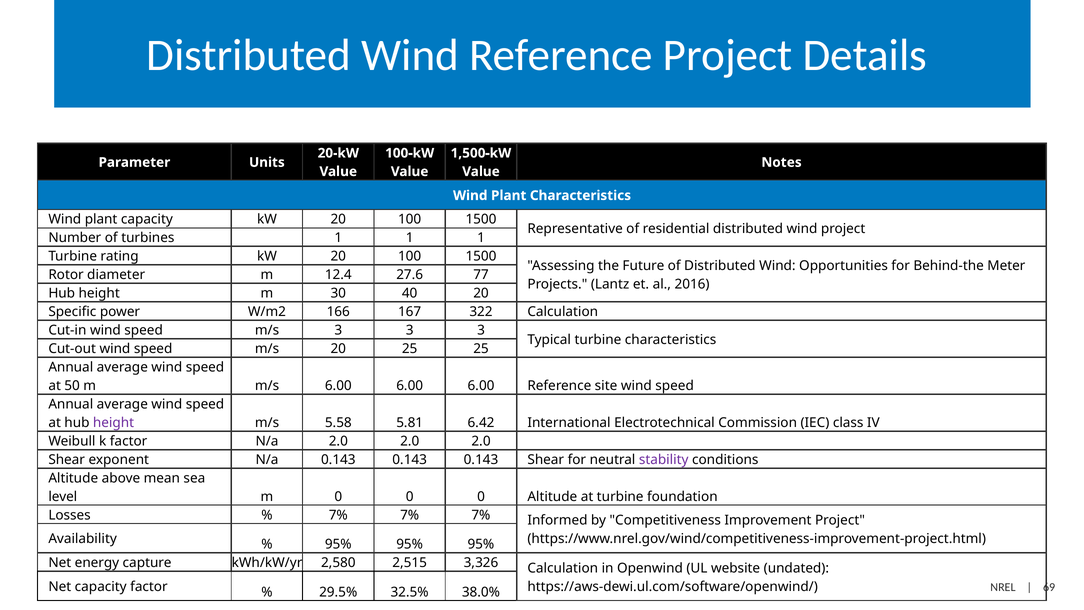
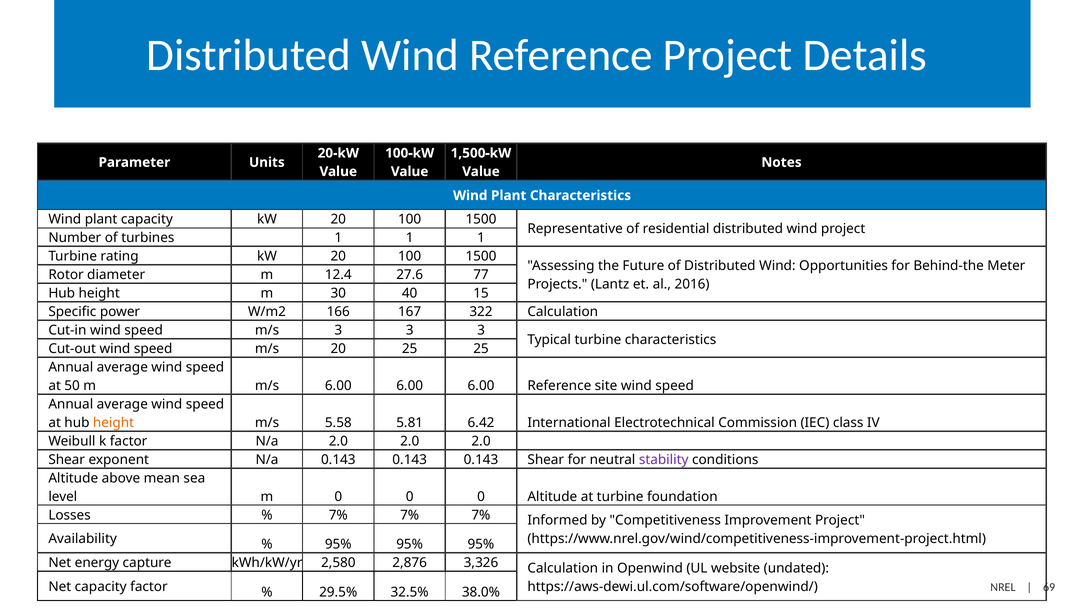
40 20: 20 -> 15
height at (114, 423) colour: purple -> orange
2,515: 2,515 -> 2,876
